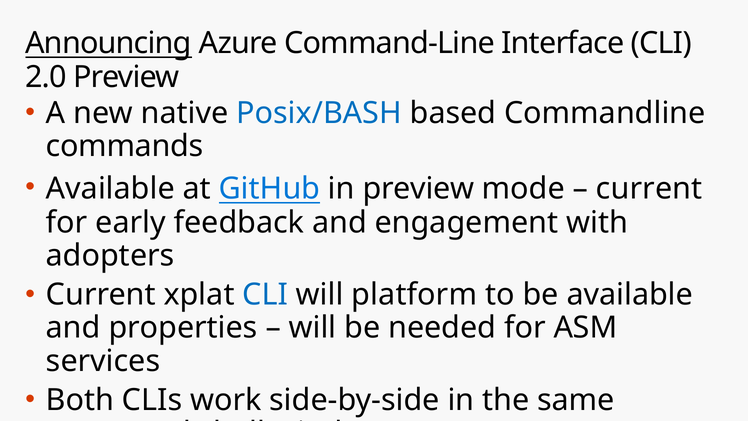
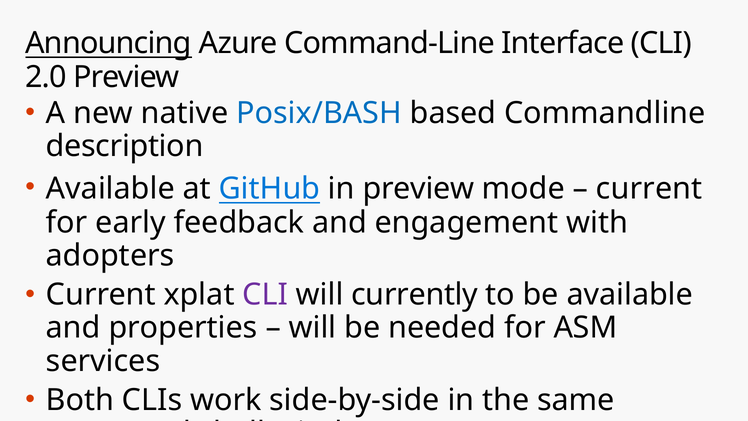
commands: commands -> description
CLI at (265, 295) colour: blue -> purple
platform: platform -> currently
